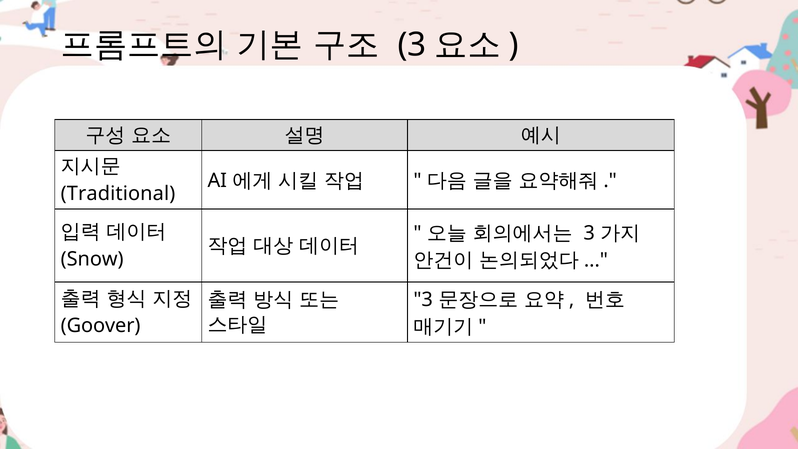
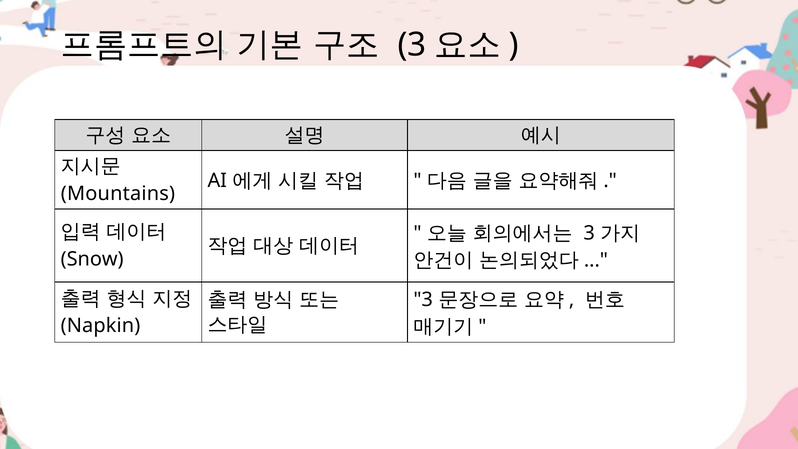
Traditional: Traditional -> Mountains
Goover: Goover -> Napkin
